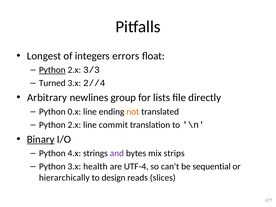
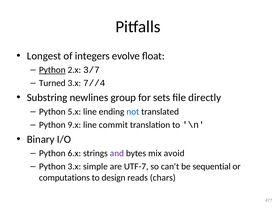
errors: errors -> evolve
3/3: 3/3 -> 3/7
2//4: 2//4 -> 7//4
Arbitrary: Arbitrary -> Substring
lists: lists -> sets
0.x: 0.x -> 5.x
not colour: orange -> blue
2.x at (74, 125): 2.x -> 9.x
Binary underline: present -> none
4.x: 4.x -> 6.x
strips: strips -> avoid
health: health -> simple
UTF-4: UTF-4 -> UTF-7
hierarchically: hierarchically -> computations
slices: slices -> chars
